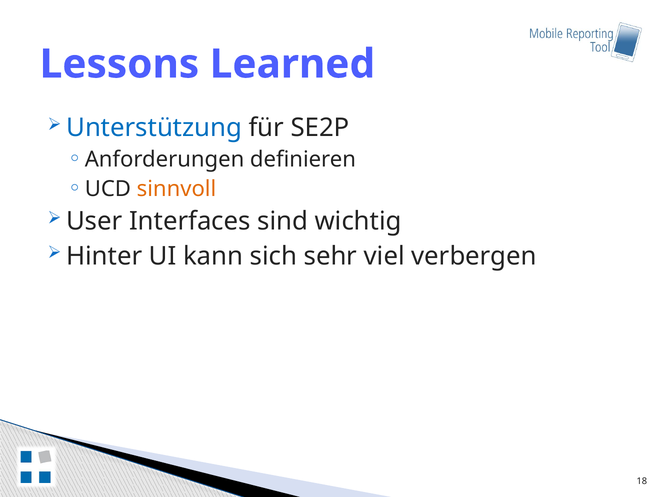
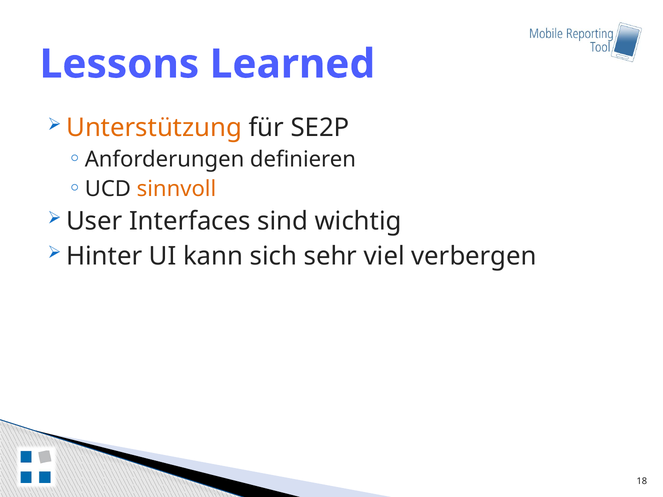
Unterstützung colour: blue -> orange
